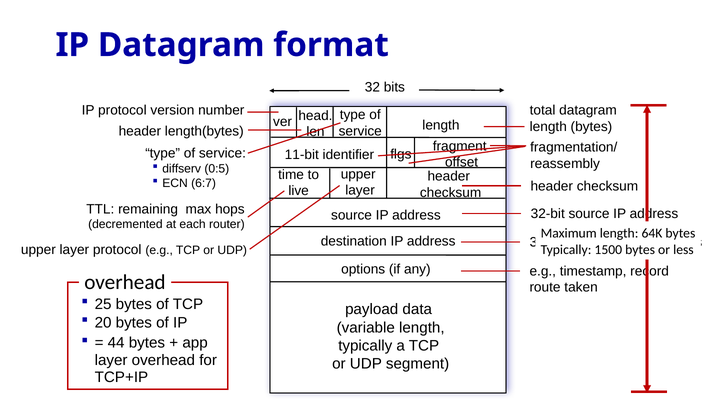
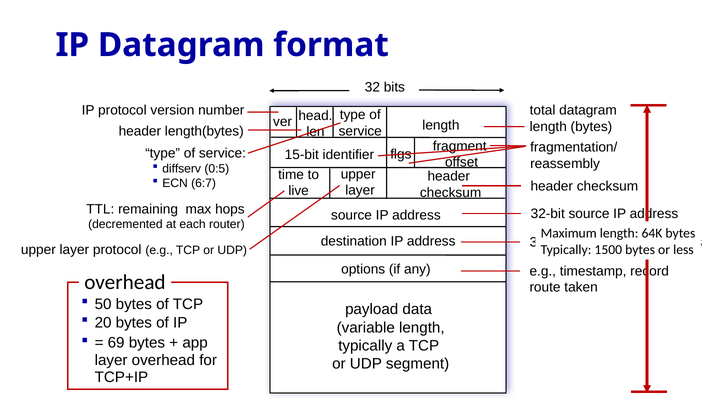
11-bit: 11-bit -> 15-bit
25: 25 -> 50
44: 44 -> 69
